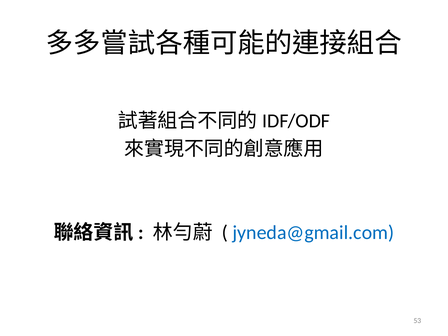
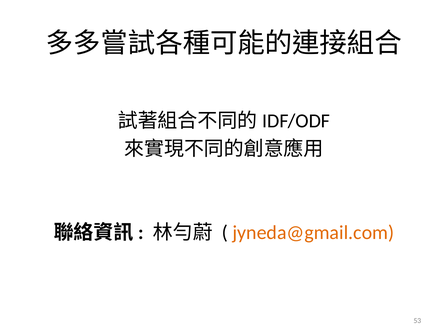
jyneda@gmail.com colour: blue -> orange
